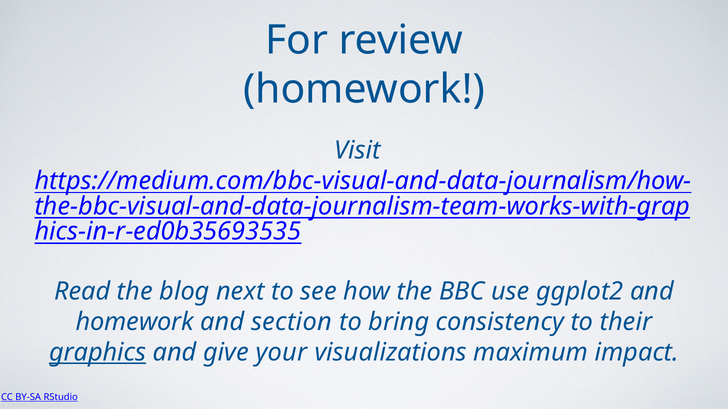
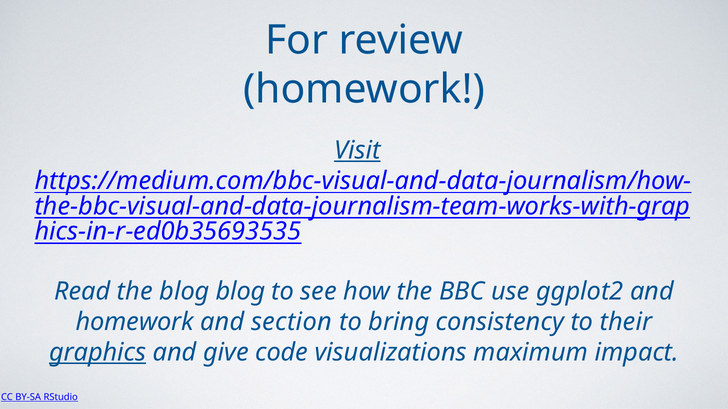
Visit underline: none -> present
blog next: next -> blog
your: your -> code
